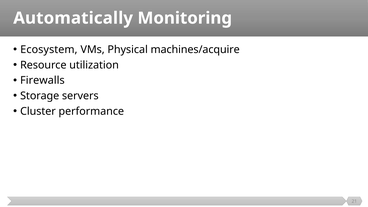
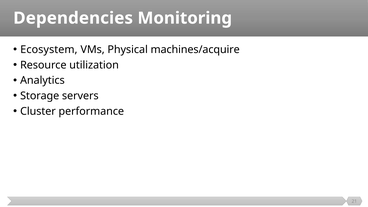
Automatically: Automatically -> Dependencies
Firewalls: Firewalls -> Analytics
